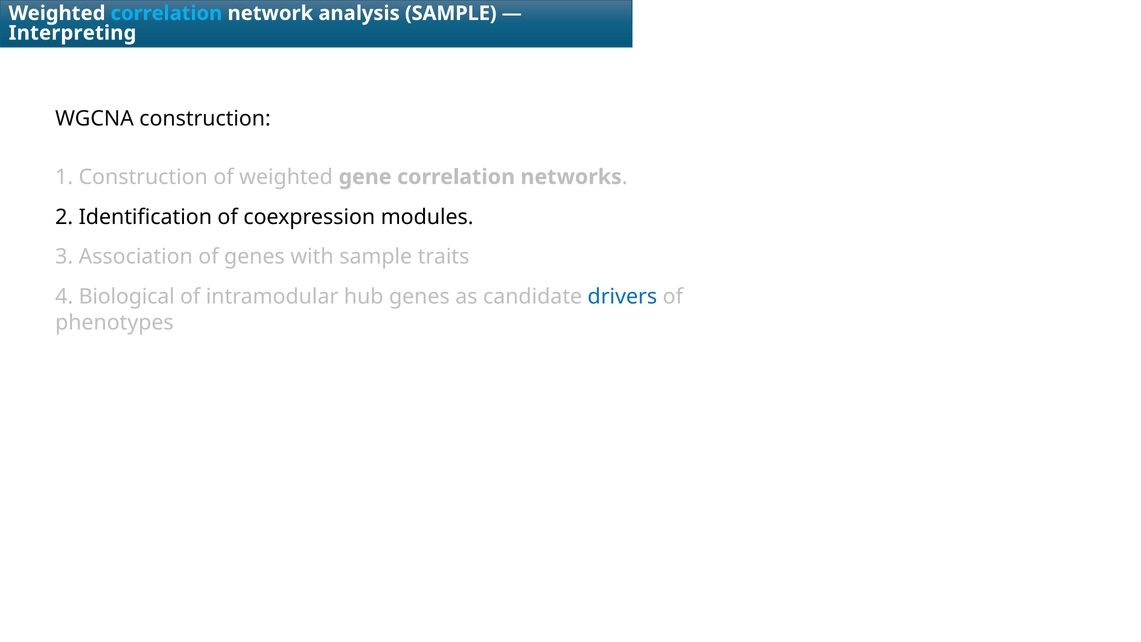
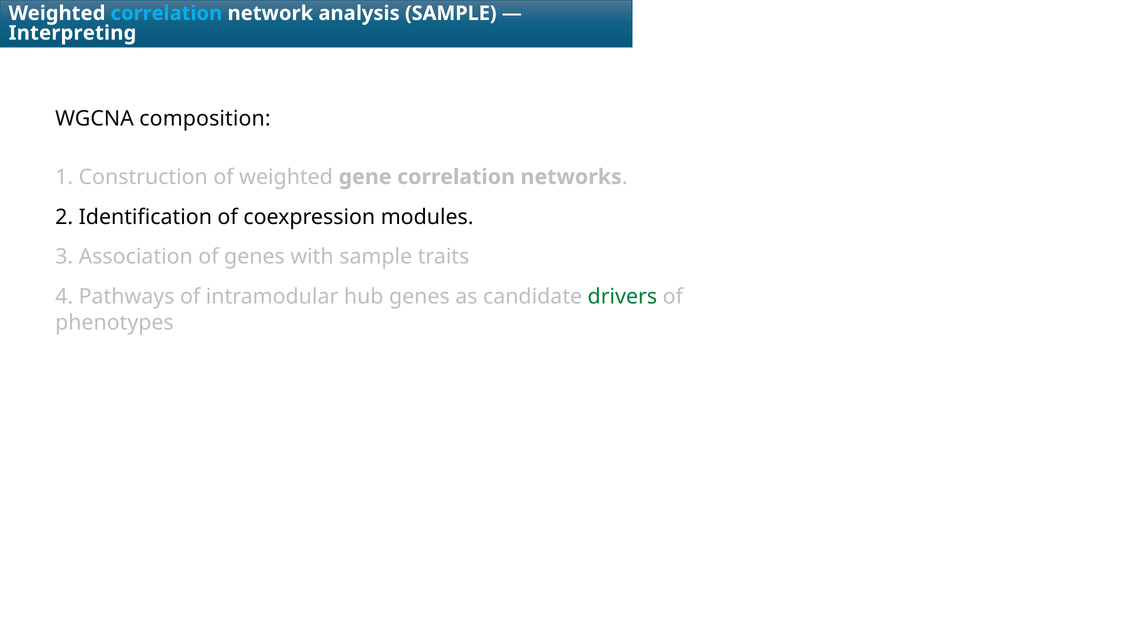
WGCNA construction: construction -> composition
Biological: Biological -> Pathways
drivers colour: blue -> green
